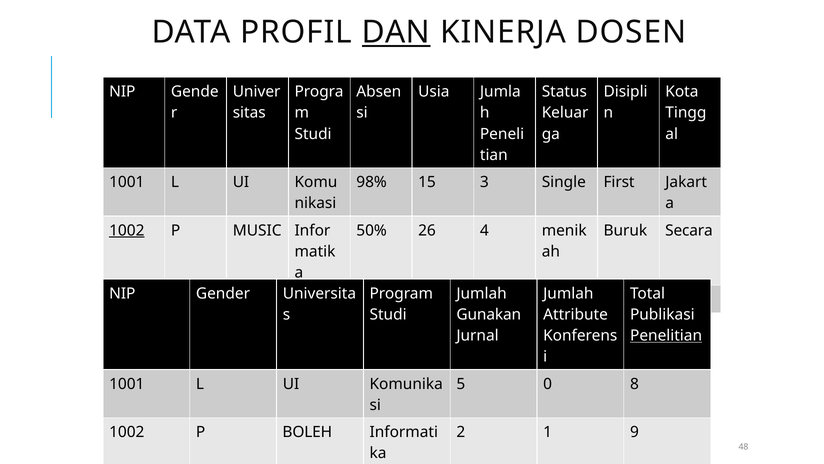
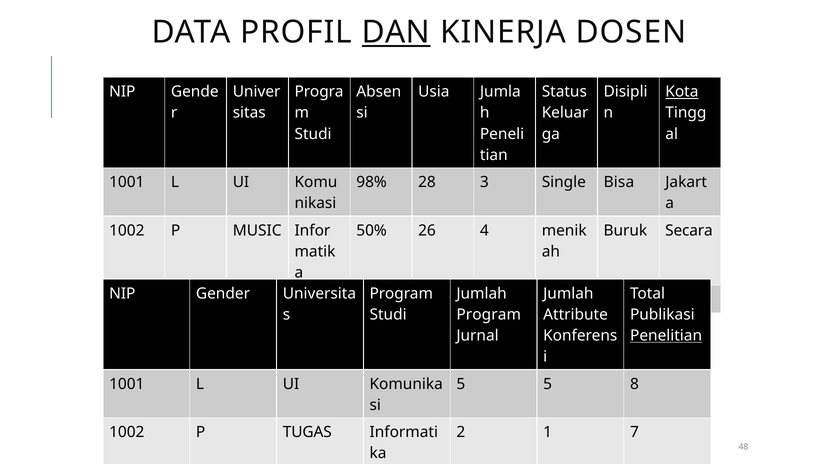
Kota underline: none -> present
15: 15 -> 28
First: First -> Bisa
1002 at (127, 230) underline: present -> none
Gunakan at (489, 314): Gunakan -> Program
5 0: 0 -> 5
BOLEH: BOLEH -> TUGAS
9: 9 -> 7
